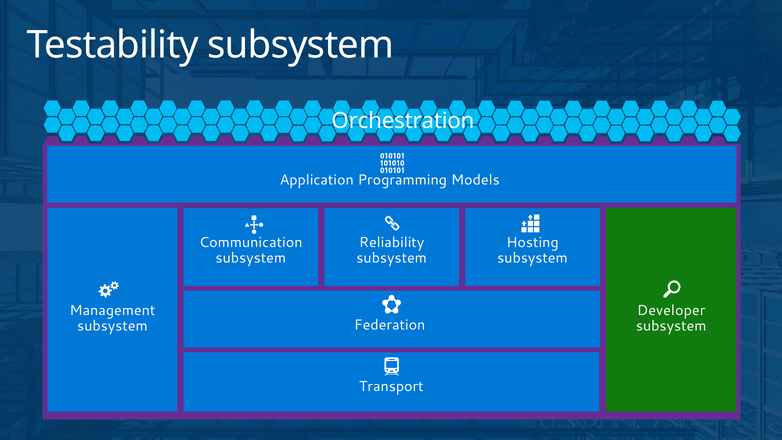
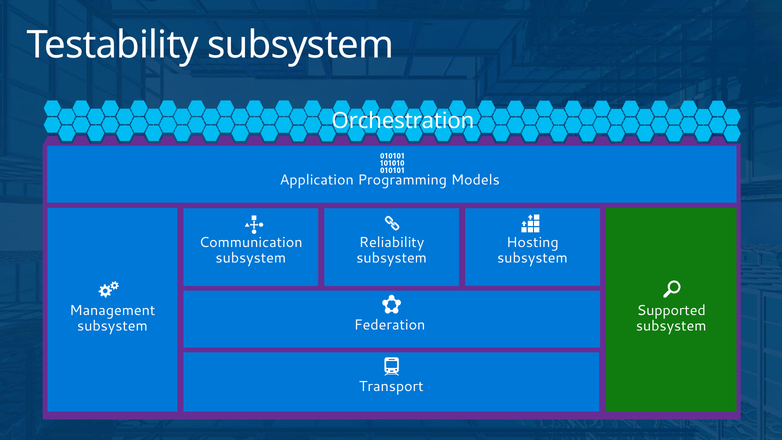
Developer: Developer -> Supported
